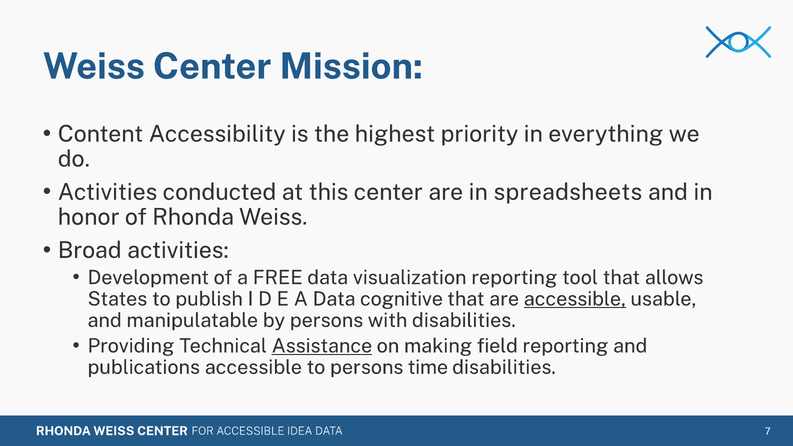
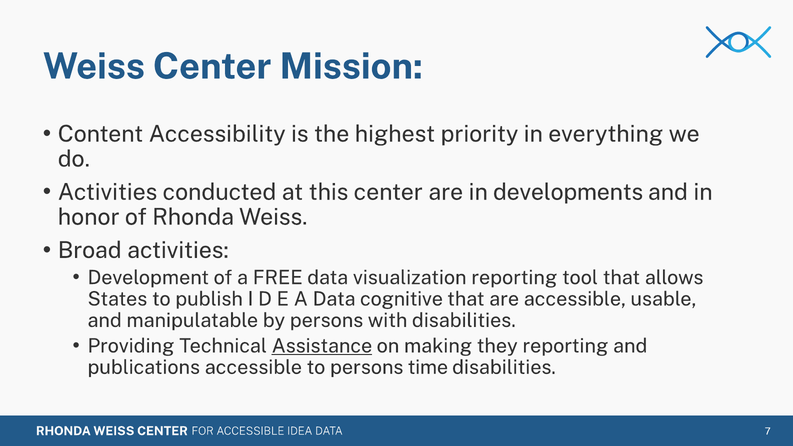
spreadsheets: spreadsheets -> developments
accessible at (575, 299) underline: present -> none
field: field -> they
